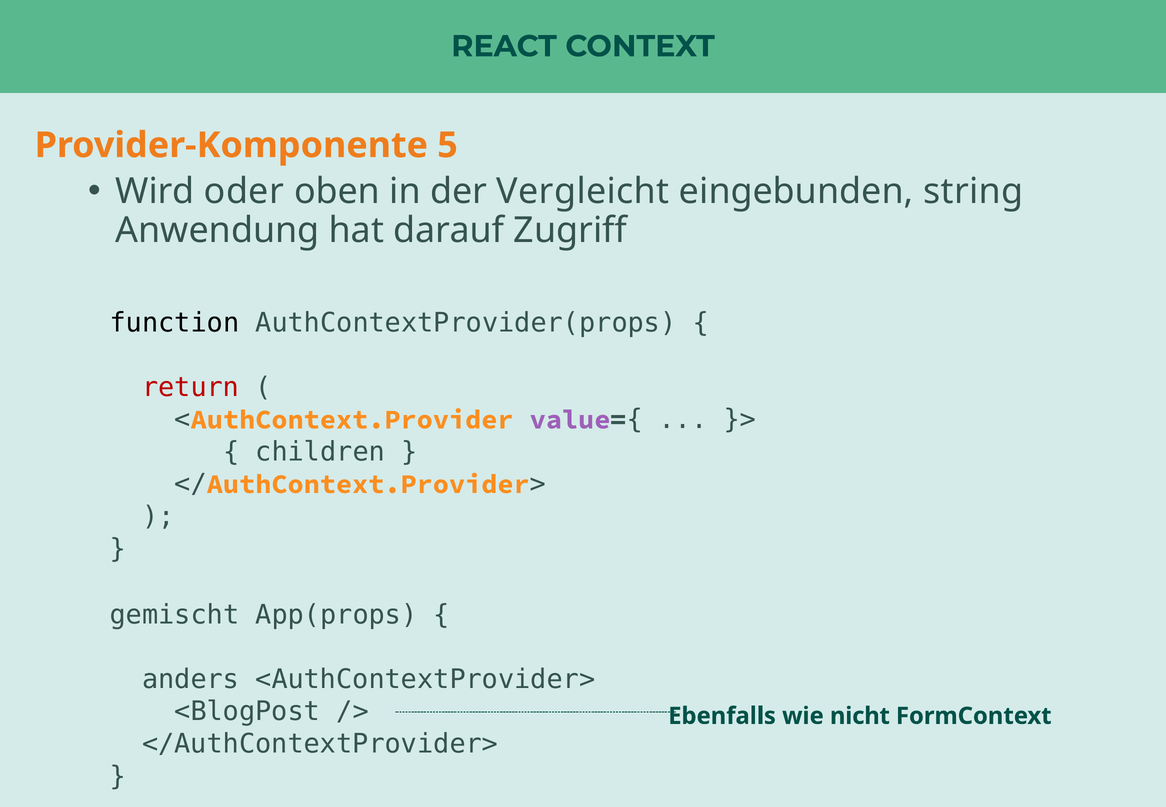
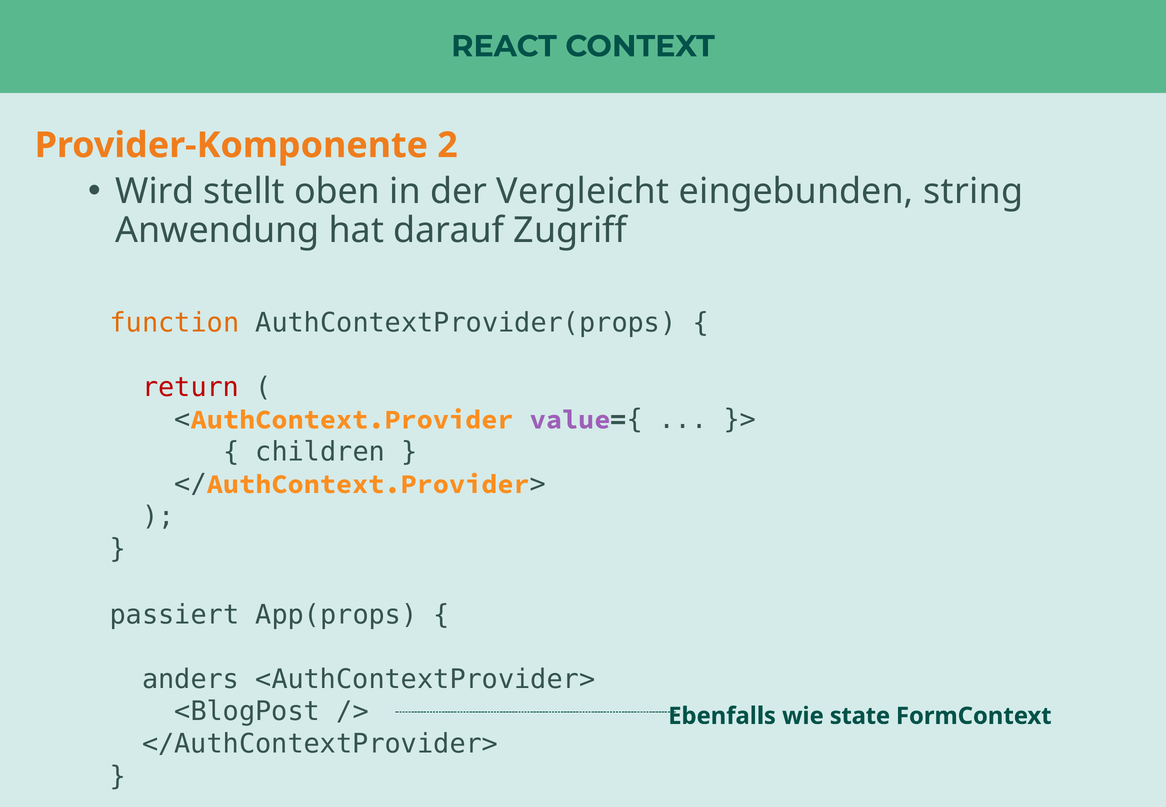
5: 5 -> 2
oder: oder -> stellt
function colour: black -> orange
gemischt: gemischt -> passiert
nicht: nicht -> state
